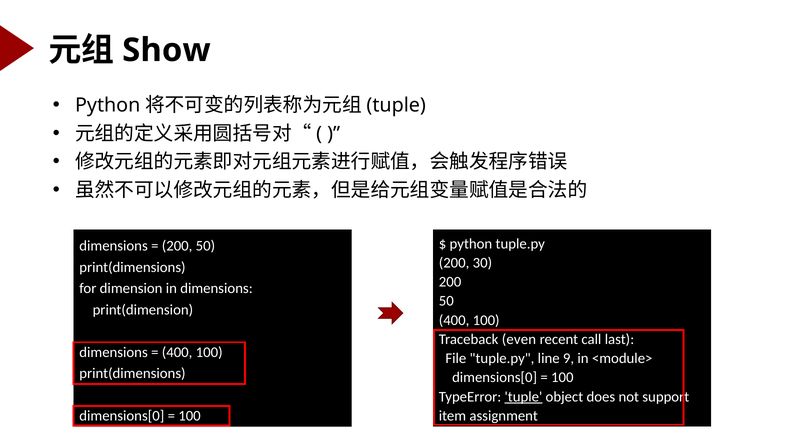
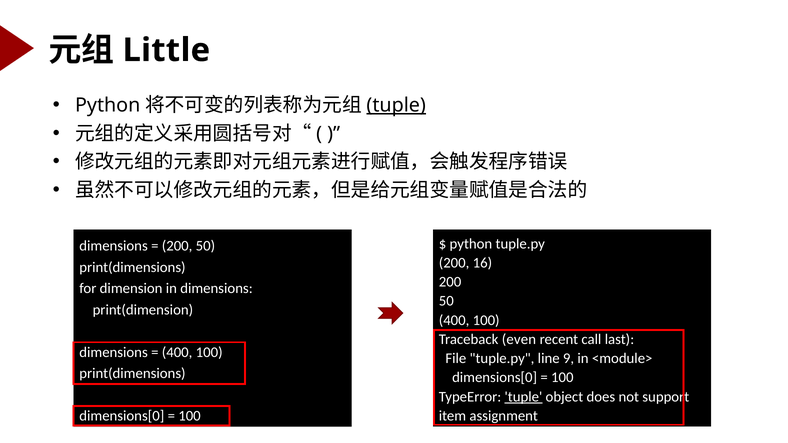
Show: Show -> Little
tuple at (396, 105) underline: none -> present
30: 30 -> 16
